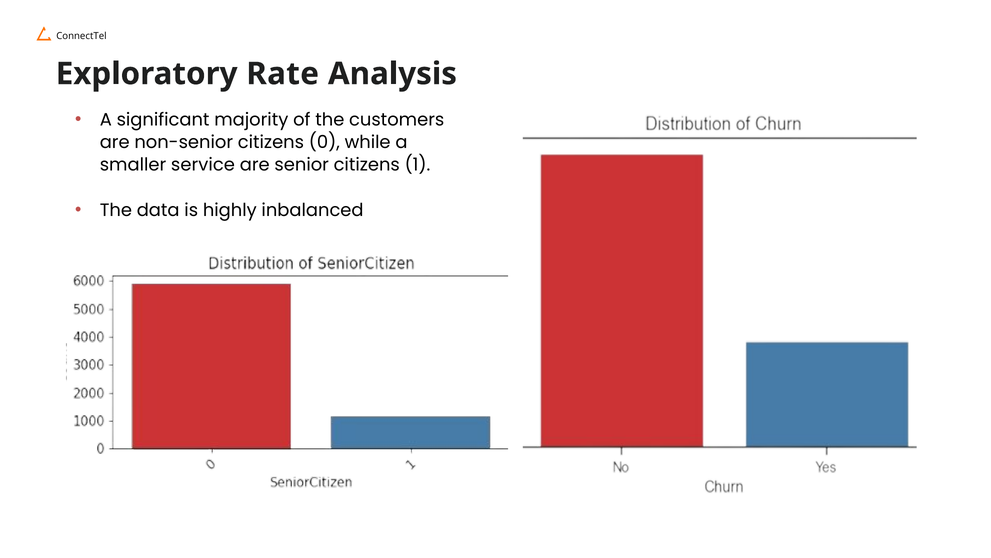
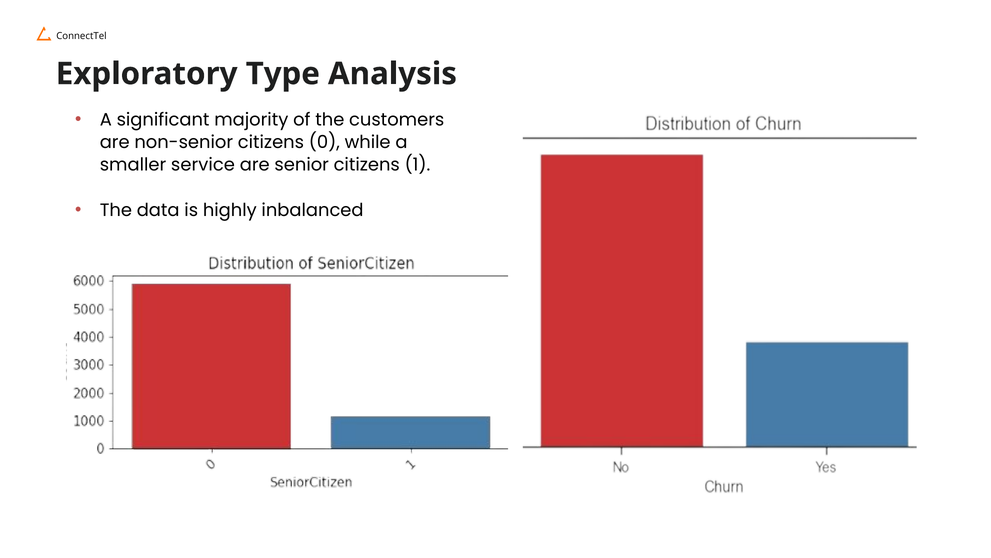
Rate: Rate -> Type
